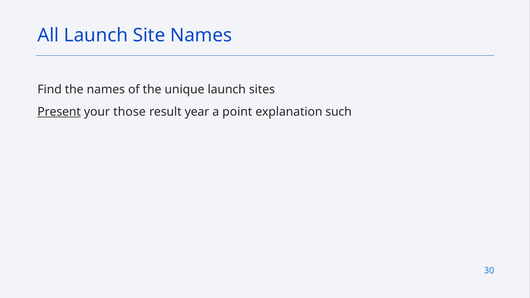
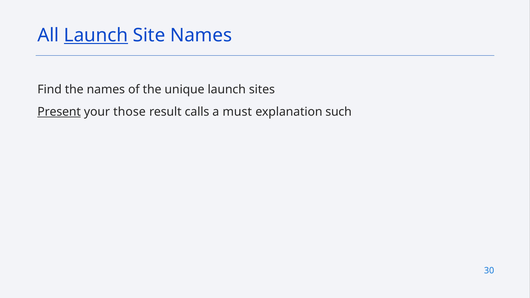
Launch at (96, 35) underline: none -> present
year: year -> calls
point: point -> must
